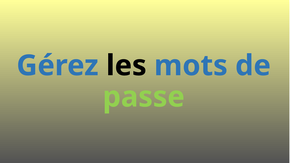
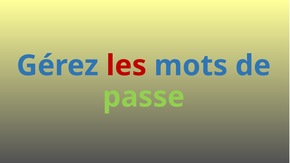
les colour: black -> red
